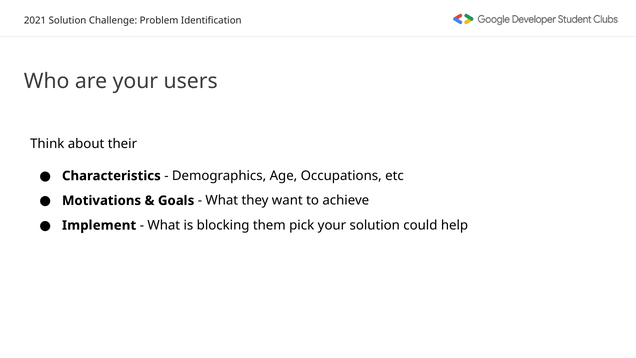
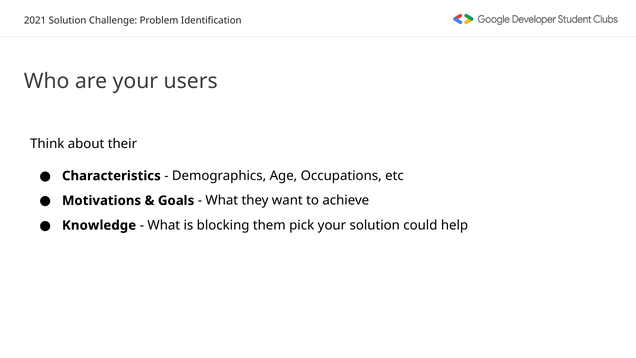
Implement: Implement -> Knowledge
